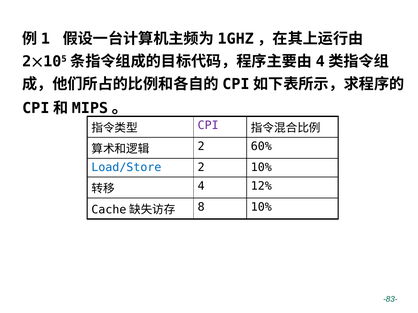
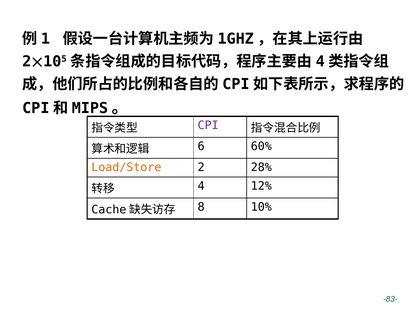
2 at (201, 147): 2 -> 6
Load/Store colour: blue -> orange
2 10%: 10% -> 28%
